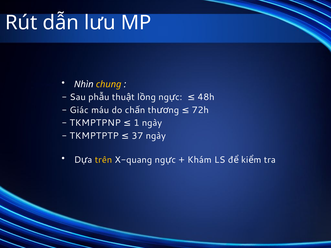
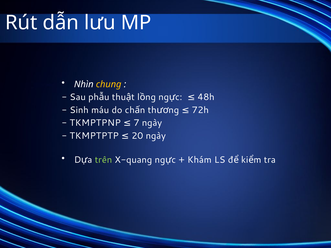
Giác: Giác -> Sinh
1: 1 -> 7
37: 37 -> 20
trên colour: yellow -> light green
